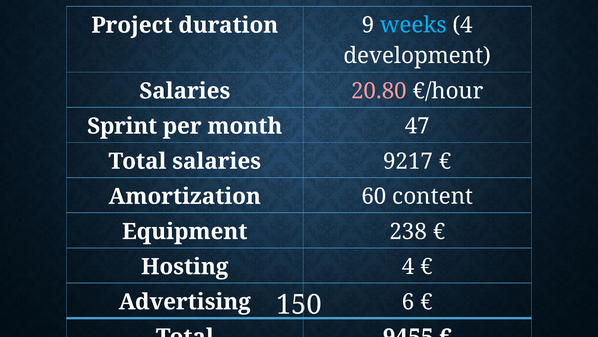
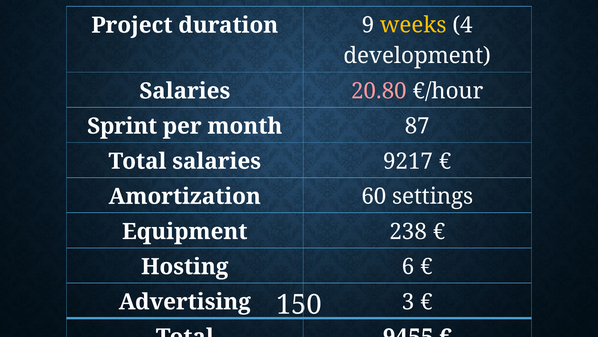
weeks colour: light blue -> yellow
47: 47 -> 87
content: content -> settings
Hosting 4: 4 -> 6
6: 6 -> 3
